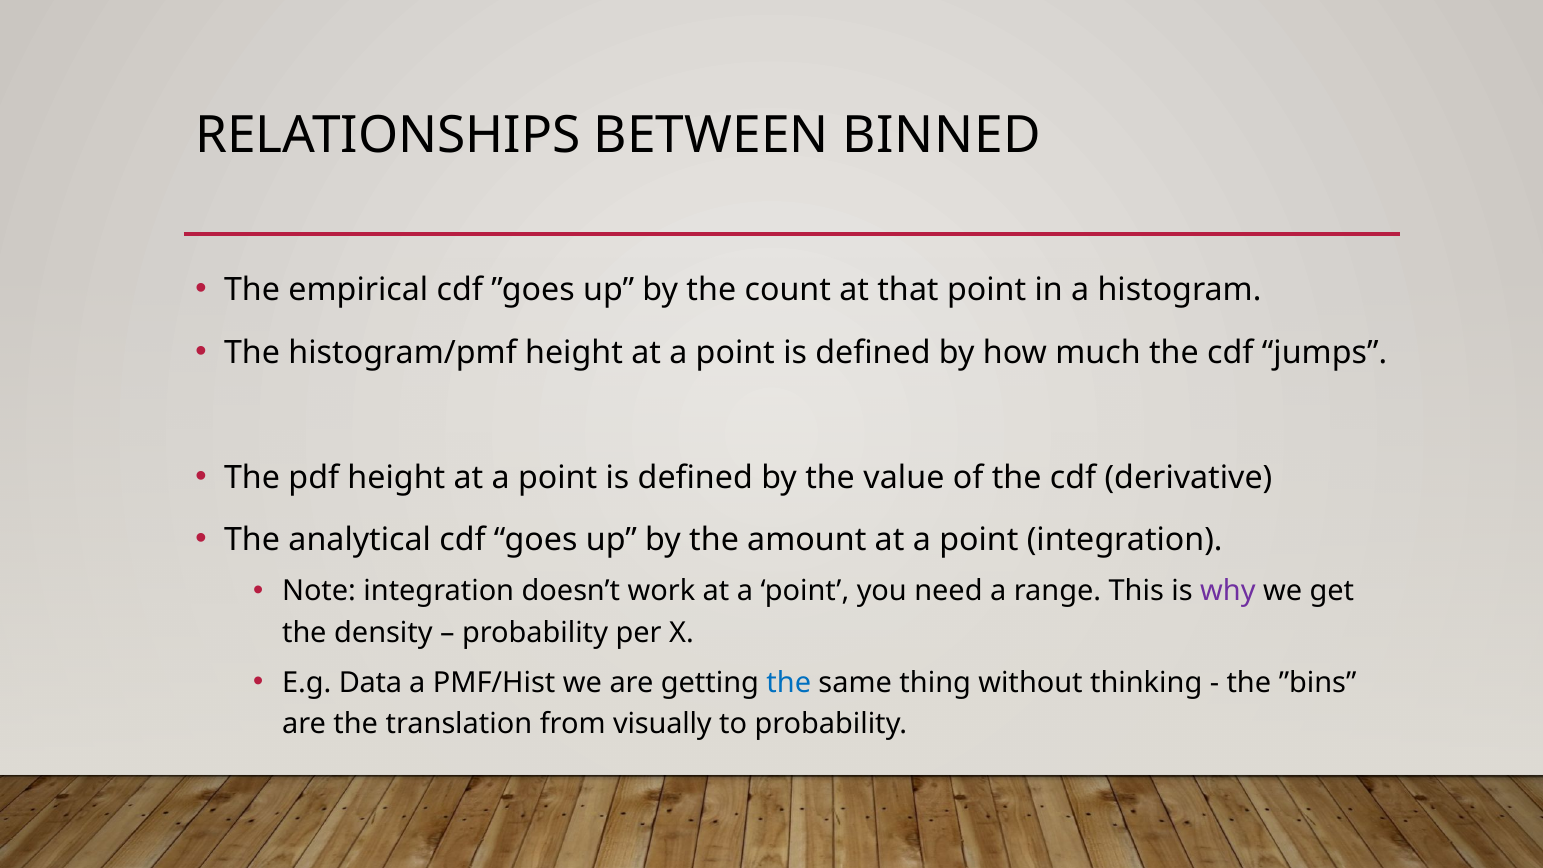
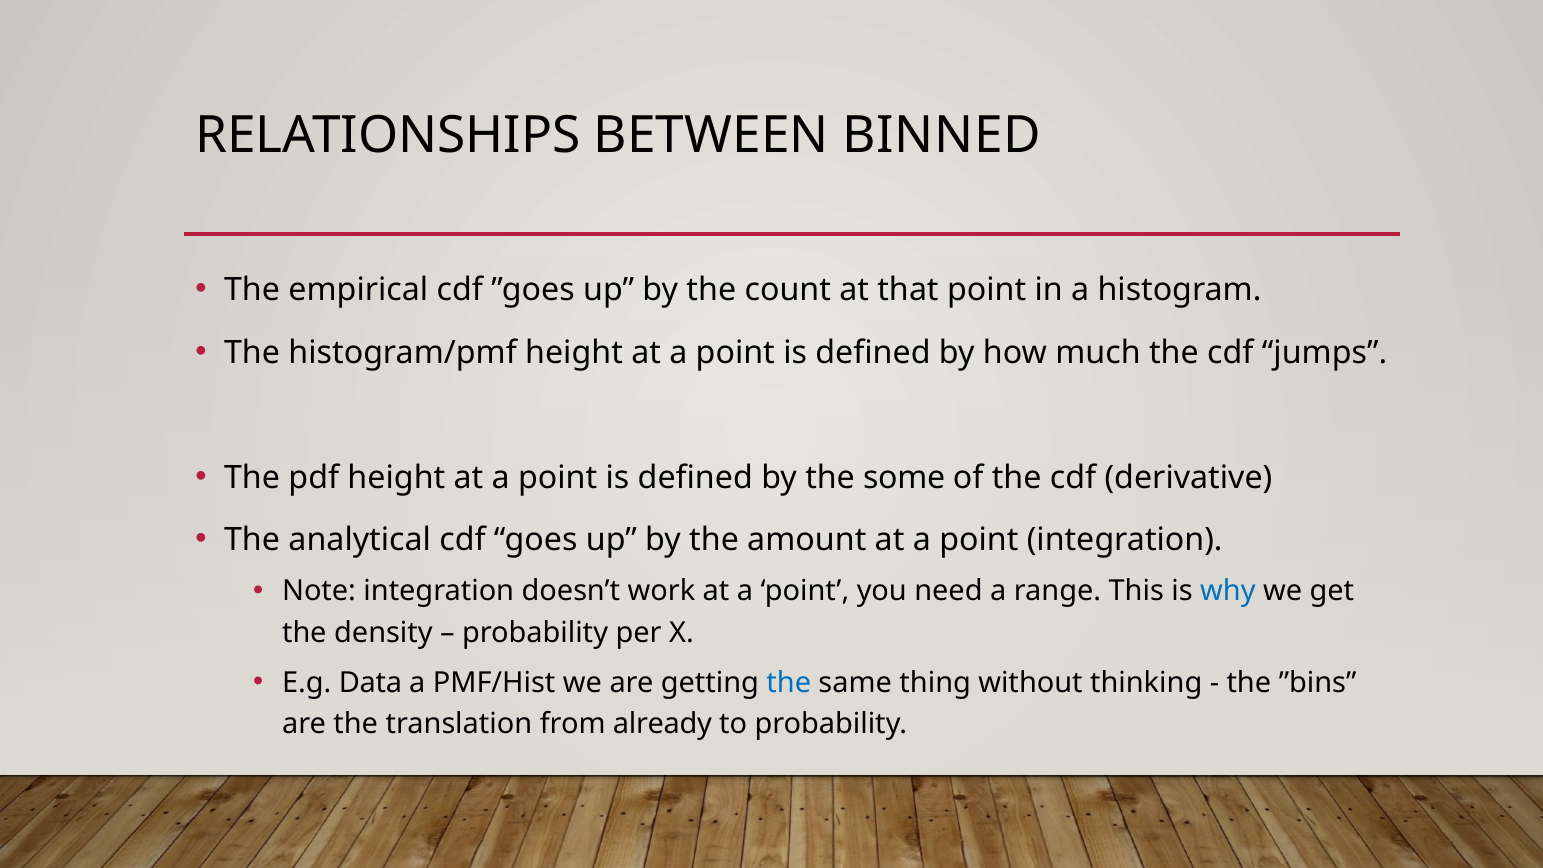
value: value -> some
why colour: purple -> blue
visually: visually -> already
